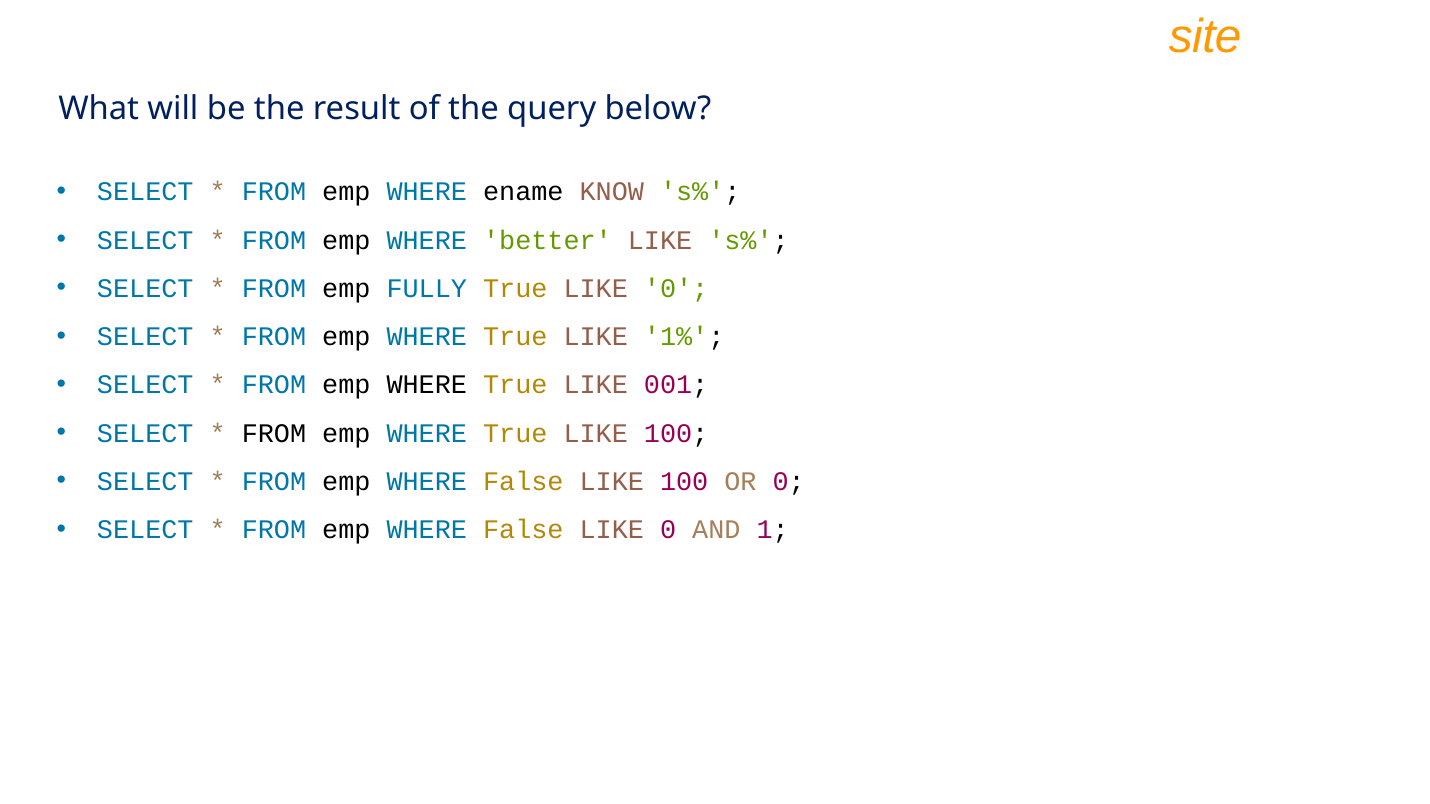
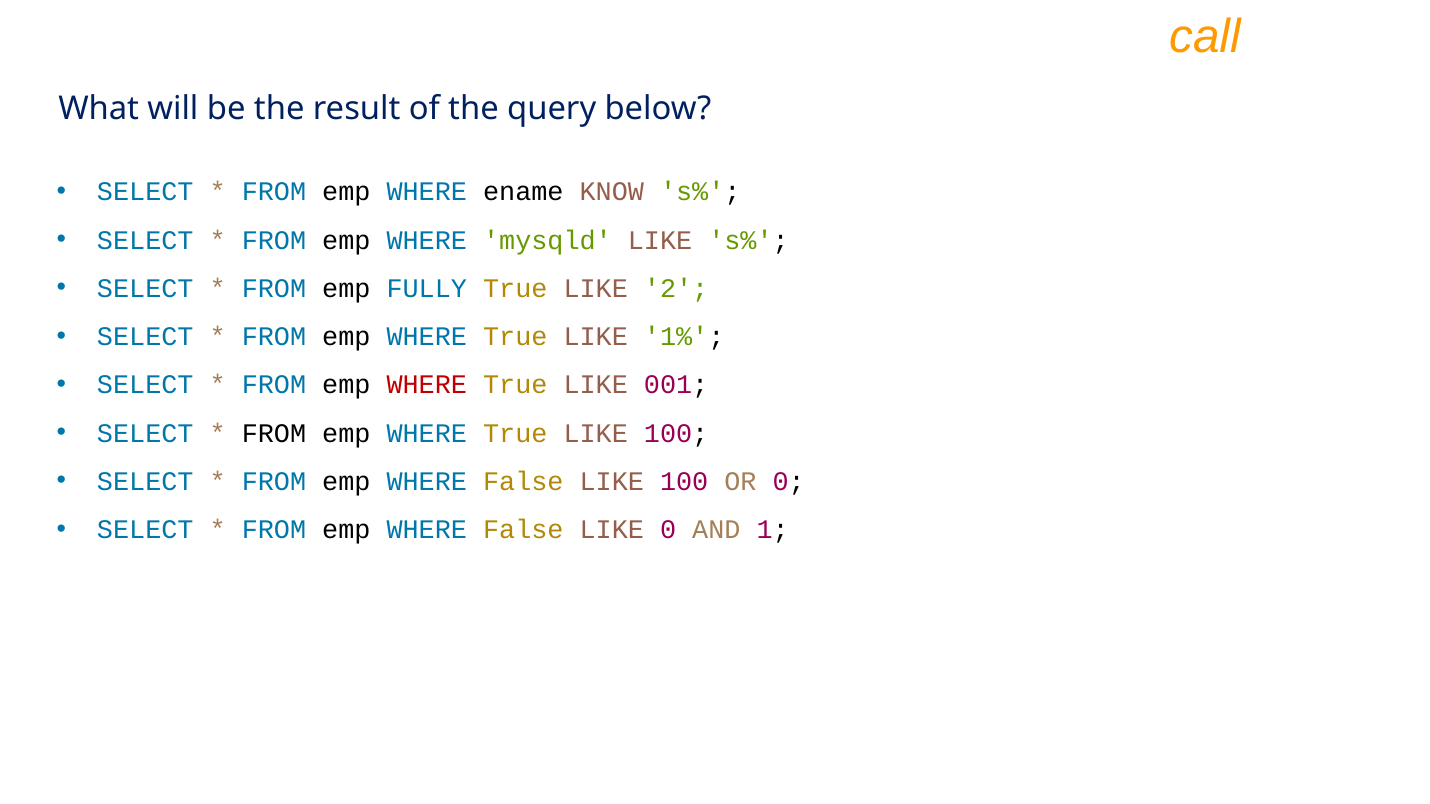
site: site -> call
better: better -> mysqld
True LIKE 0: 0 -> 2
WHERE at (427, 385) colour: black -> red
